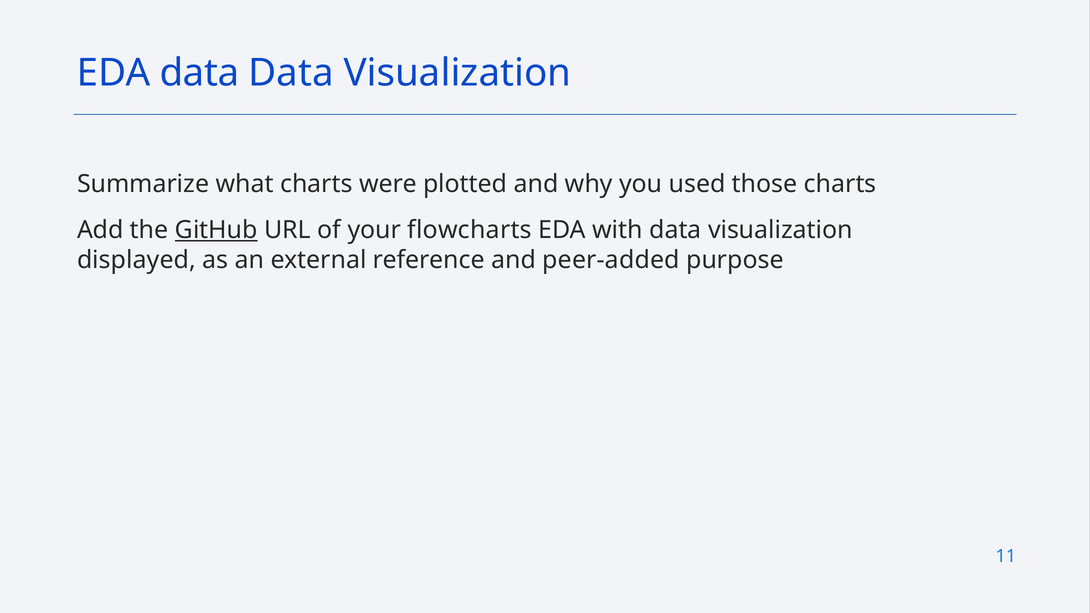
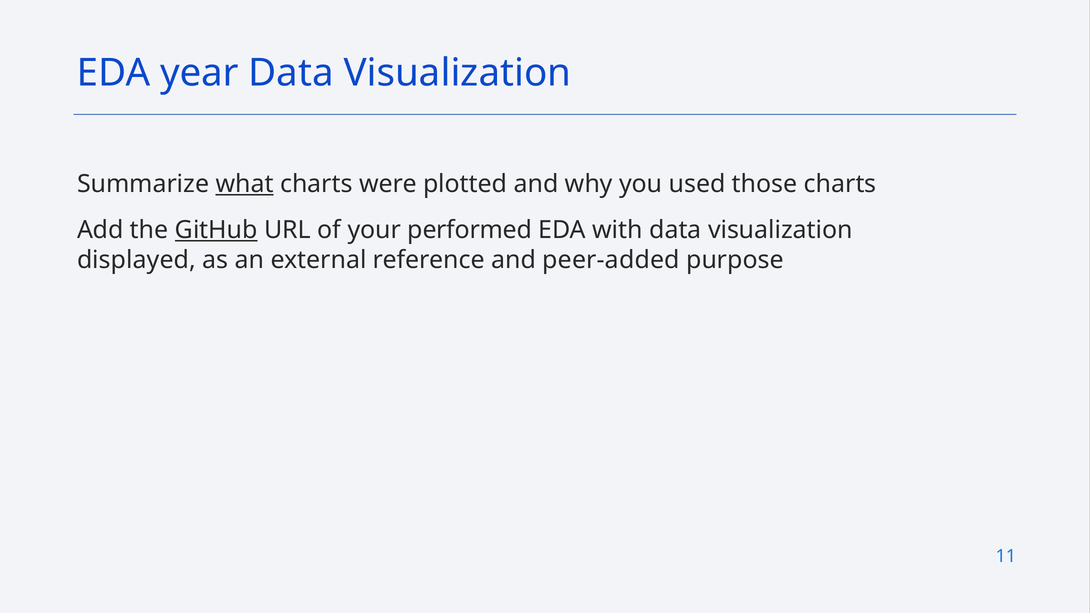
EDA data: data -> year
what underline: none -> present
flowcharts: flowcharts -> performed
